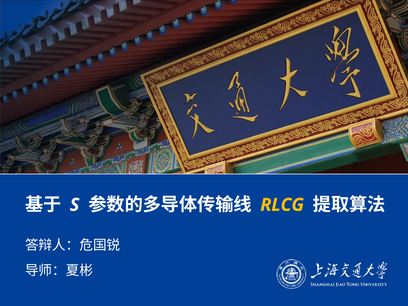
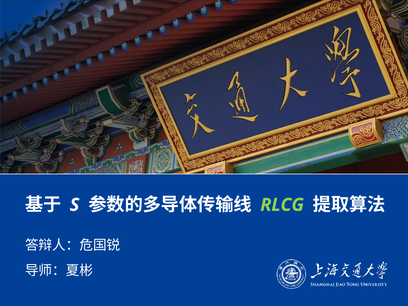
RLCG colour: yellow -> light green
